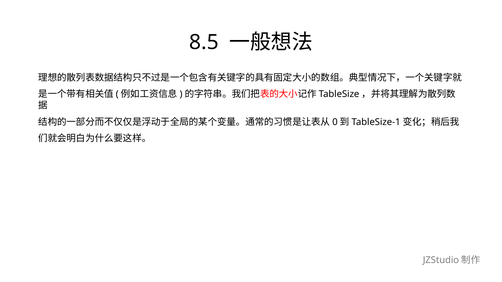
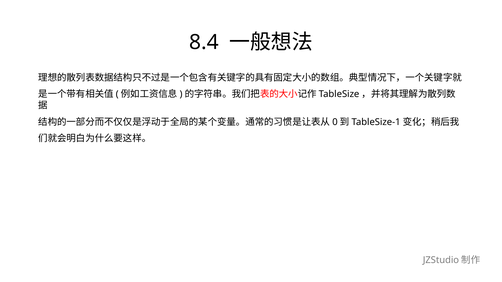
8.5: 8.5 -> 8.4
